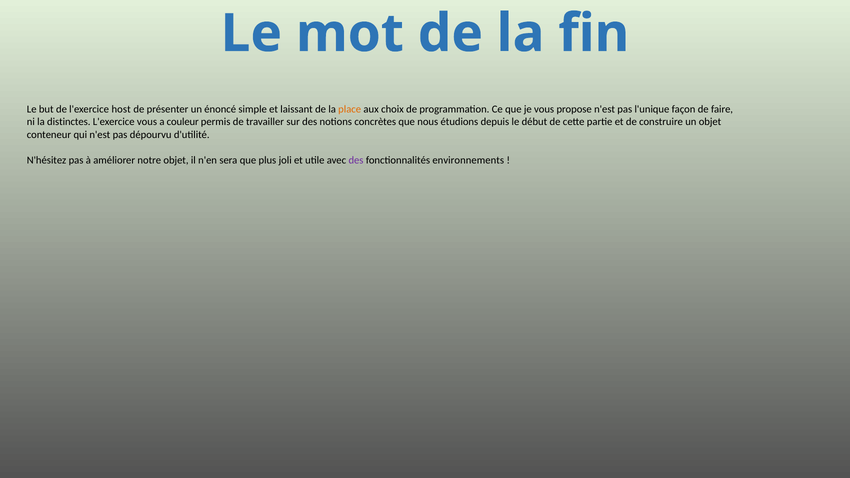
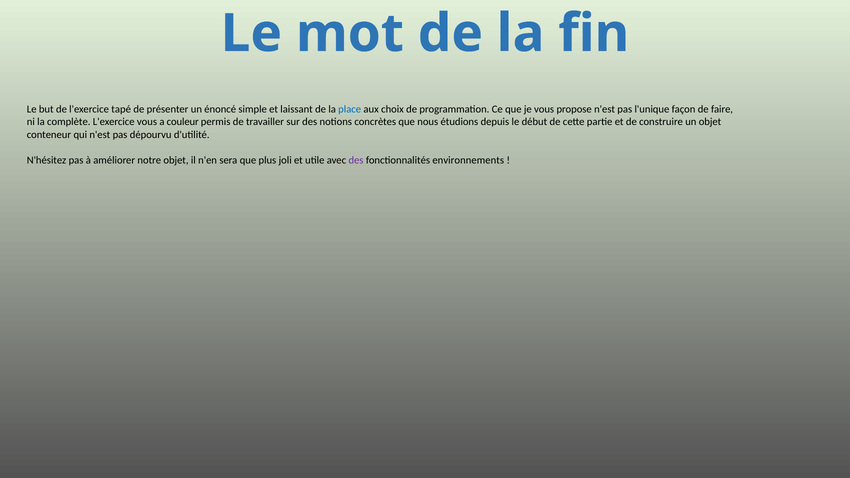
host: host -> tapé
place colour: orange -> blue
distinctes: distinctes -> complète
